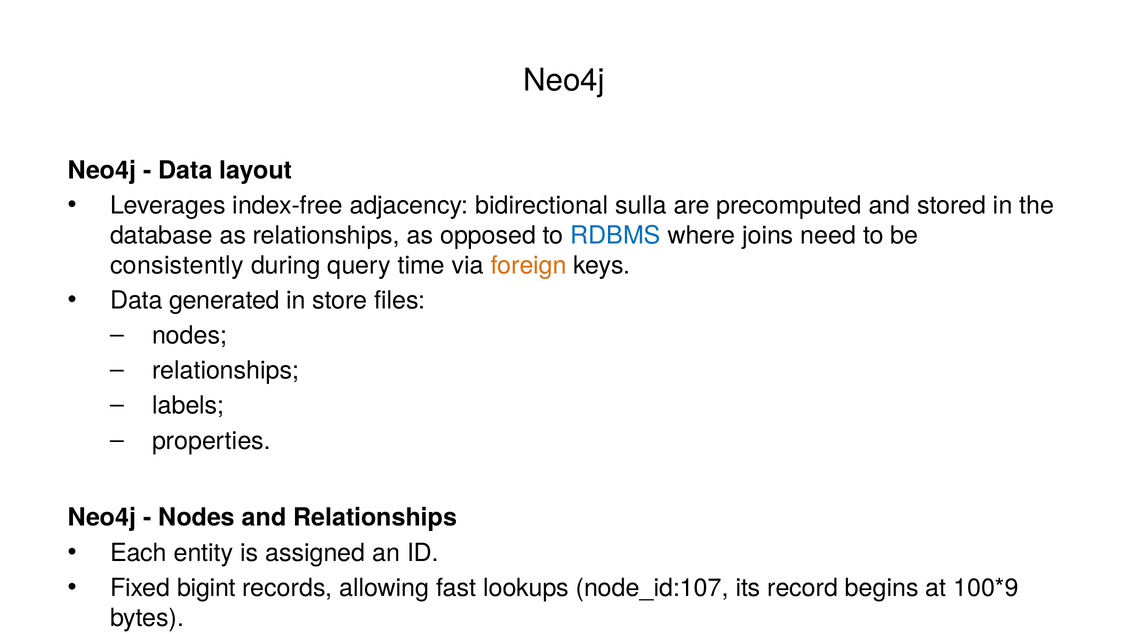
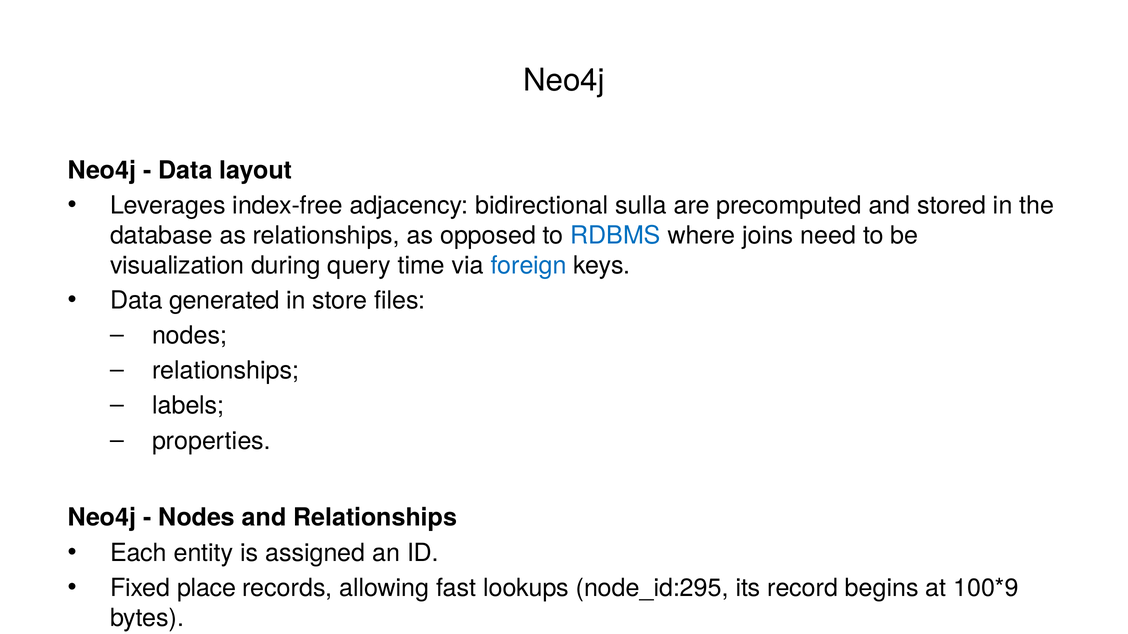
consistently: consistently -> visualization
foreign colour: orange -> blue
bigint: bigint -> place
node_id:107: node_id:107 -> node_id:295
